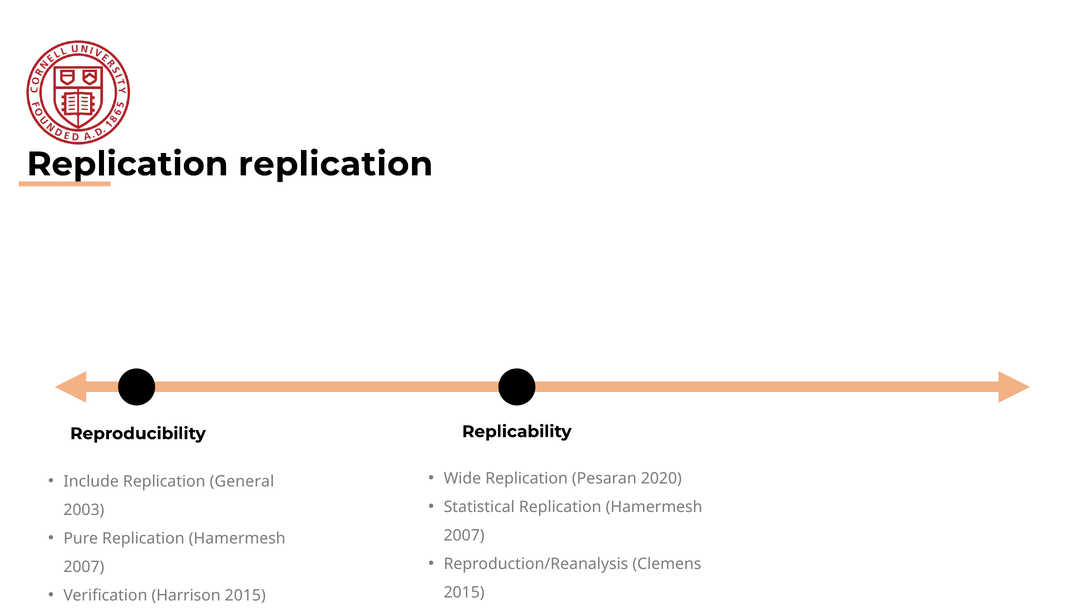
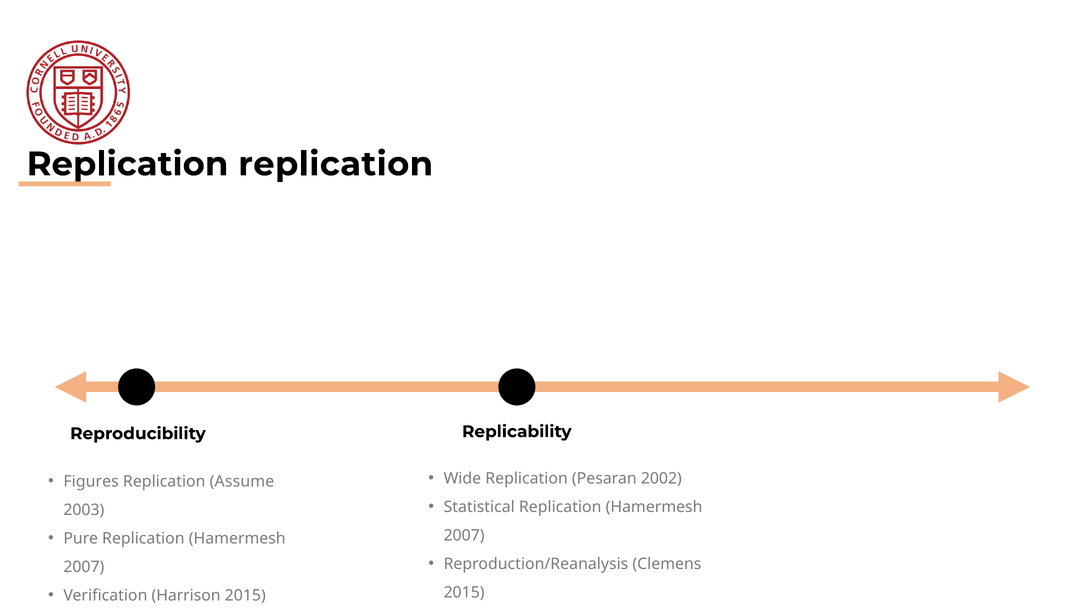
2020: 2020 -> 2002
Include: Include -> Figures
General: General -> Assume
